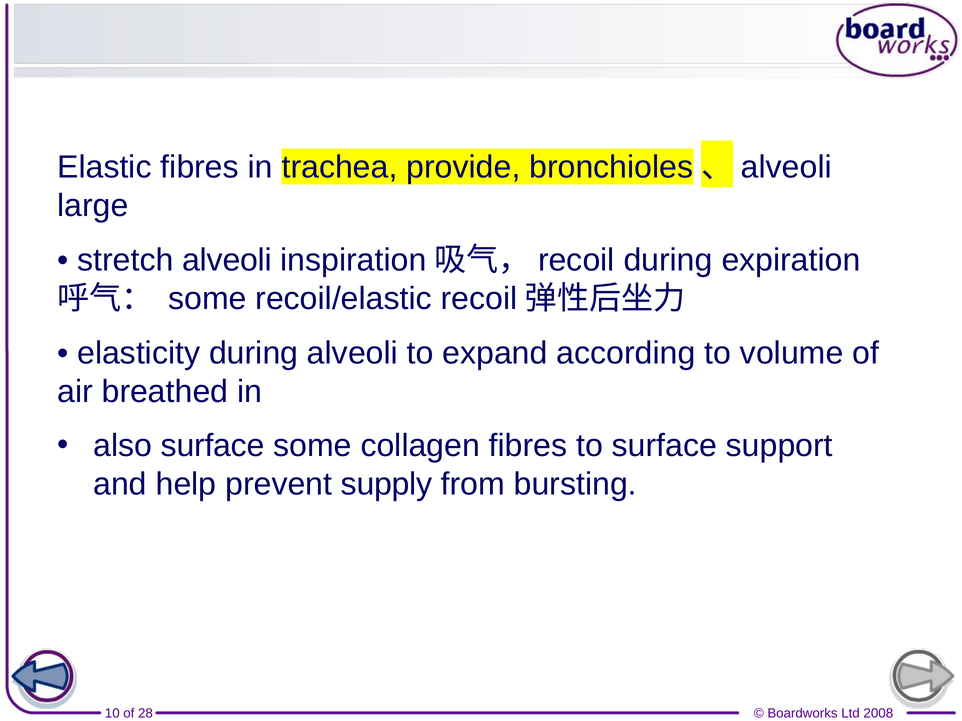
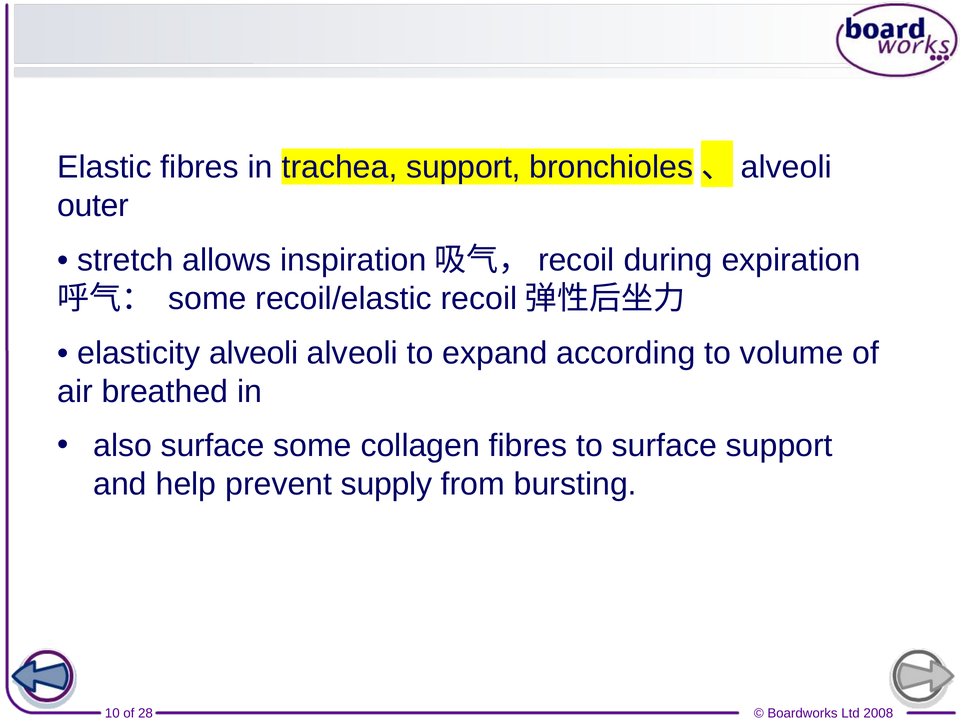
trachea provide: provide -> support
large: large -> outer
stretch alveoli: alveoli -> allows
elasticity during: during -> alveoli
